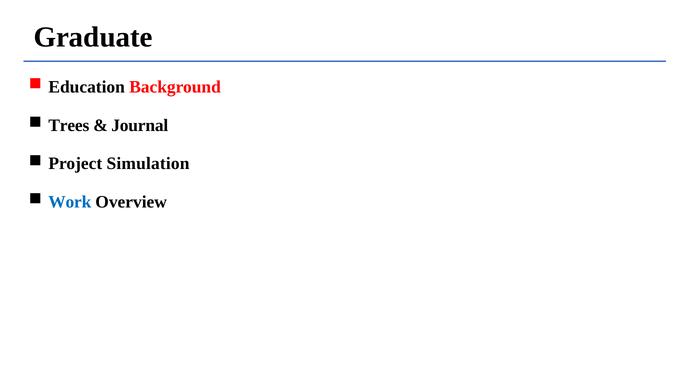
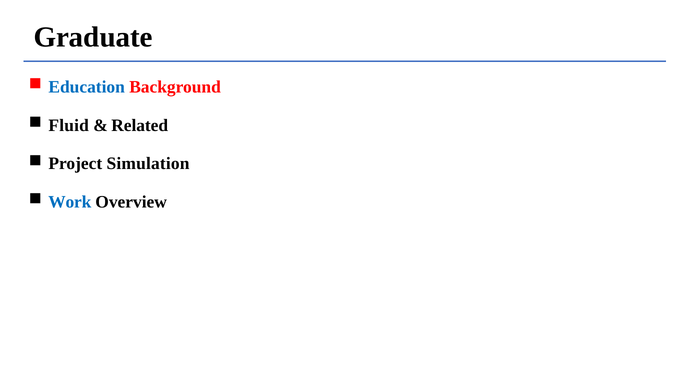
Education colour: black -> blue
Trees: Trees -> Fluid
Journal: Journal -> Related
